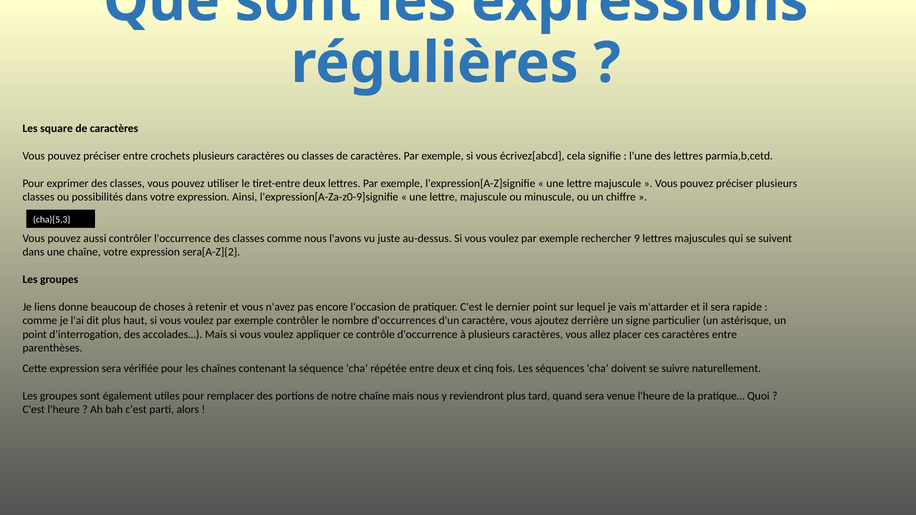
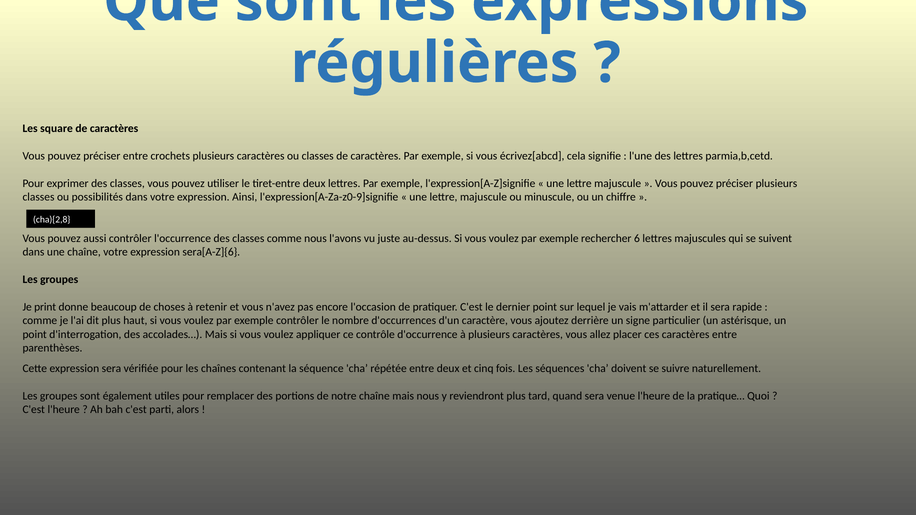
cha){5,3: cha){5,3 -> cha){2,8
9: 9 -> 6
sera[A-Z]{2: sera[A-Z]{2 -> sera[A-Z]{6
liens: liens -> print
